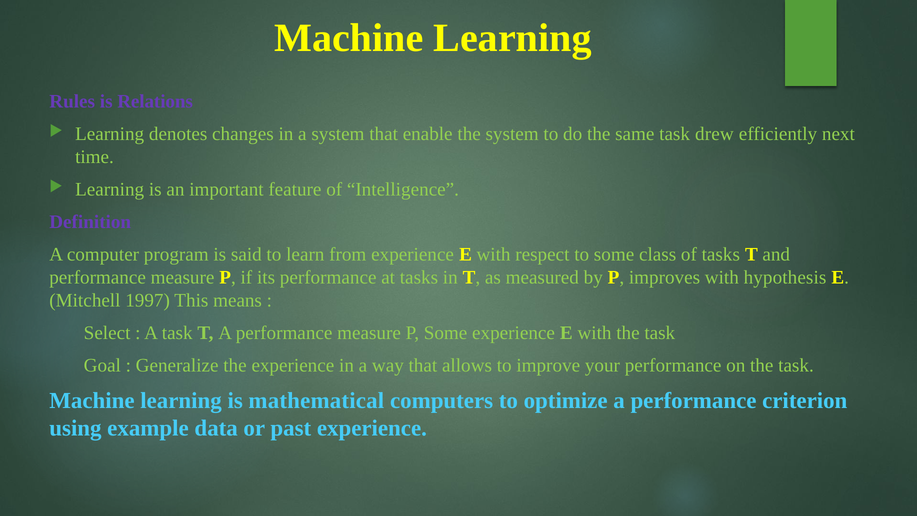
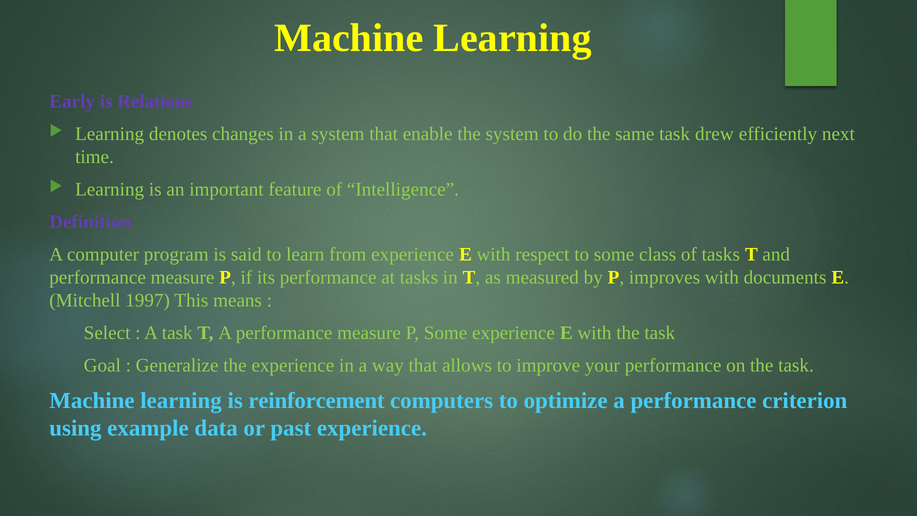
Rules: Rules -> Early
hypothesis: hypothesis -> documents
mathematical: mathematical -> reinforcement
